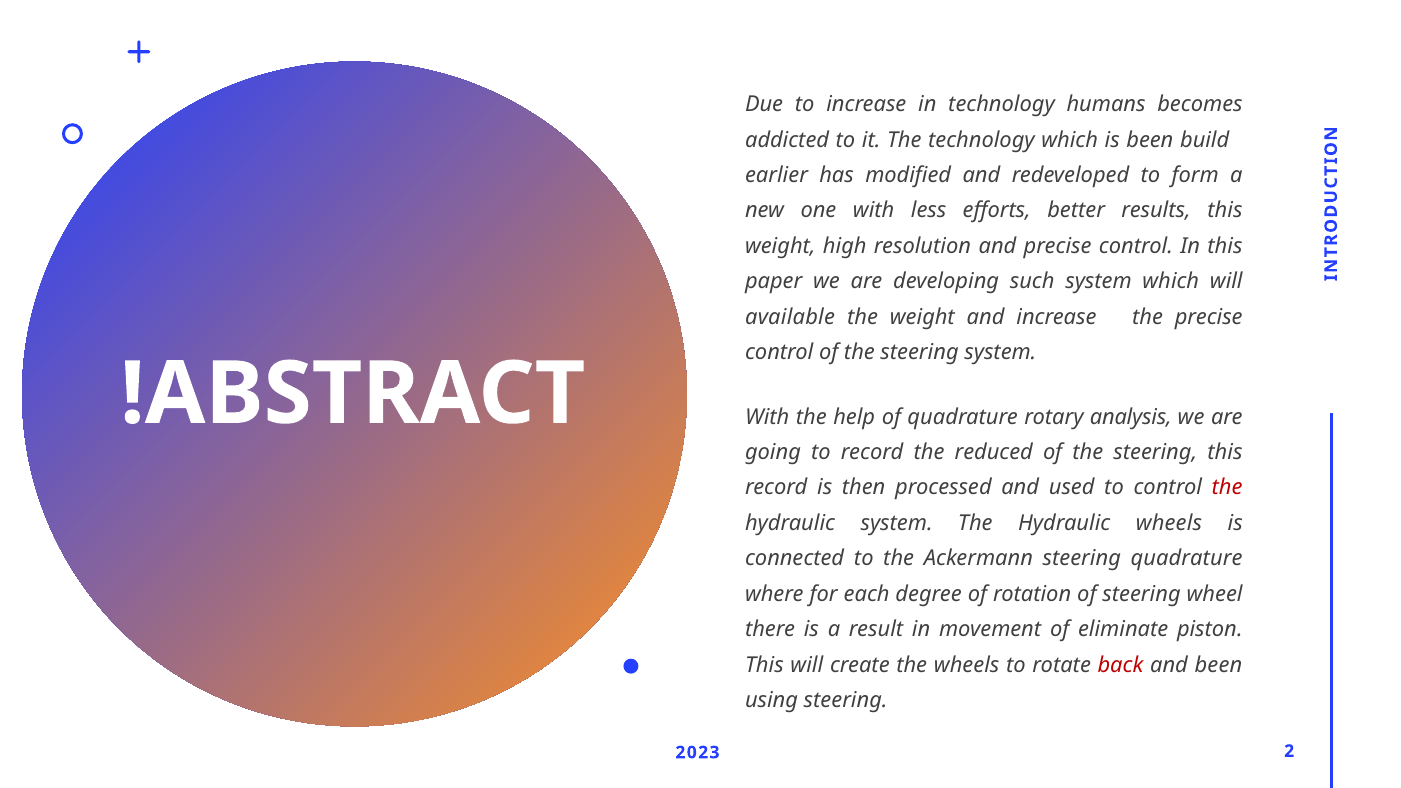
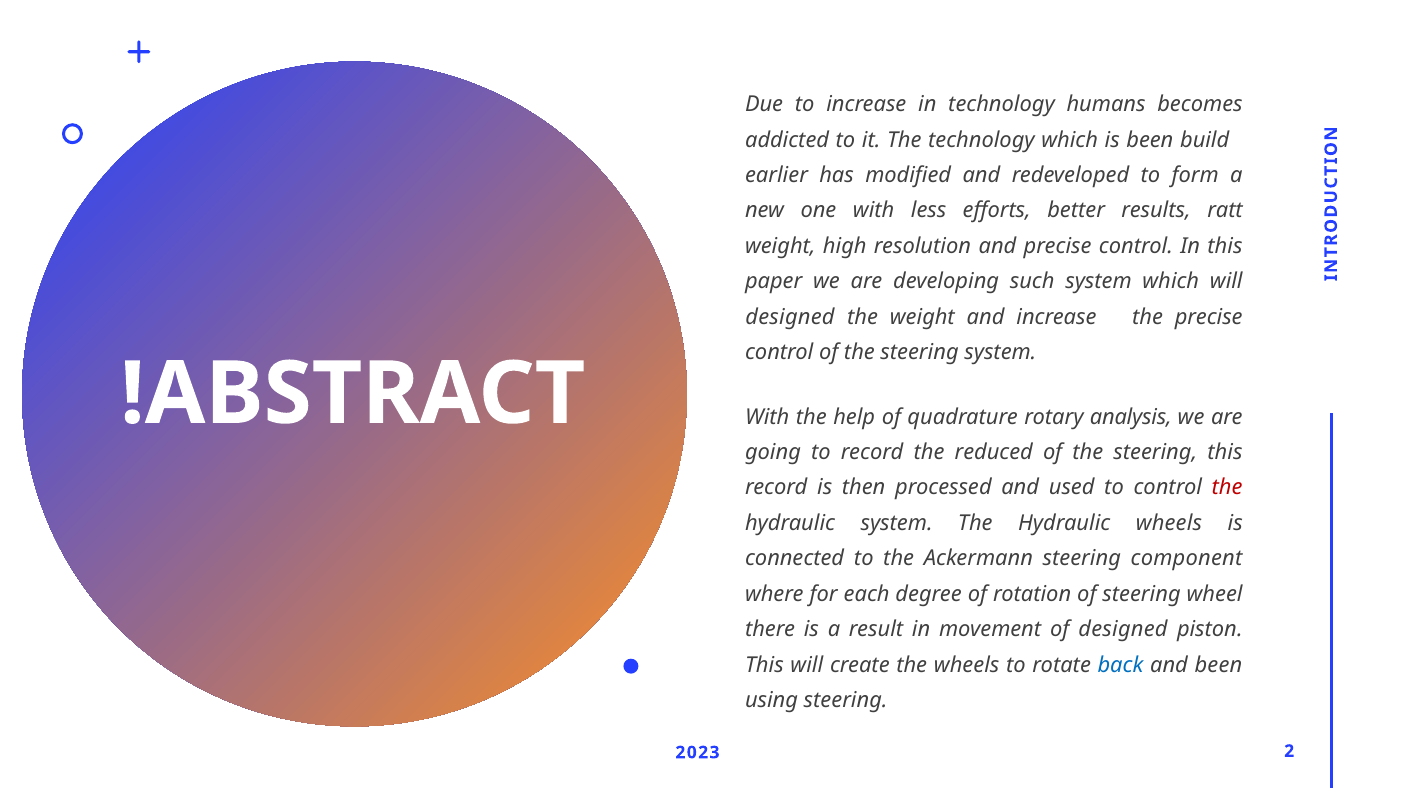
results this: this -> ratt
available at (790, 317): available -> designed
steering quadrature: quadrature -> component
of eliminate: eliminate -> designed
back colour: red -> blue
